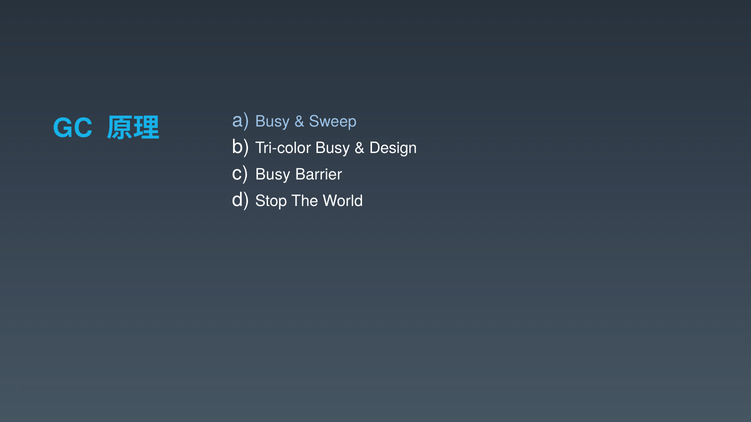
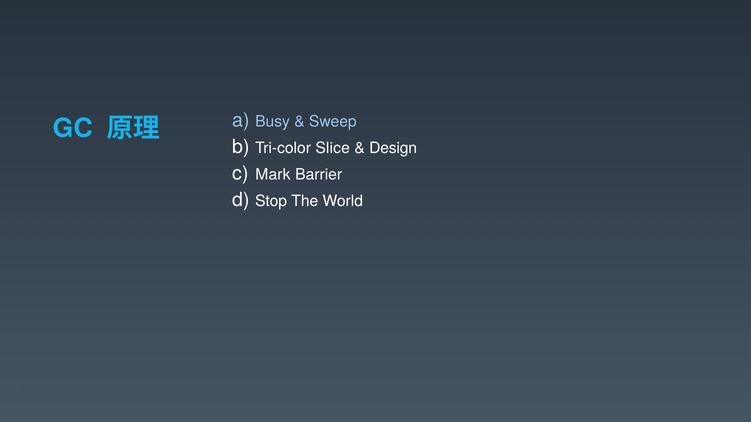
Tri-color Busy: Busy -> Slice
Busy at (273, 175): Busy -> Mark
